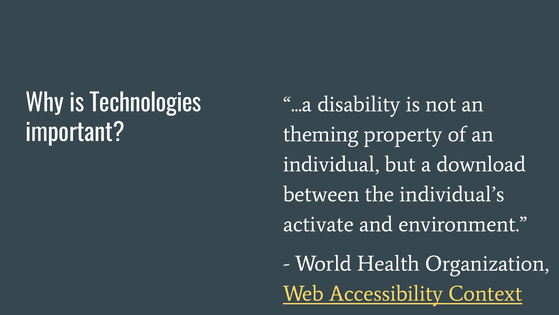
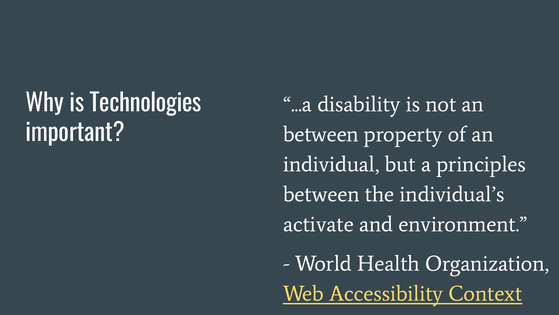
theming at (321, 134): theming -> between
download: download -> principles
